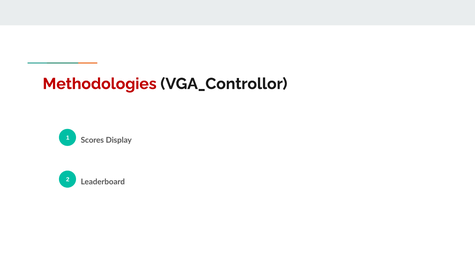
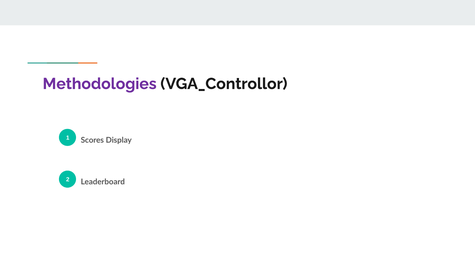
Methodologies colour: red -> purple
